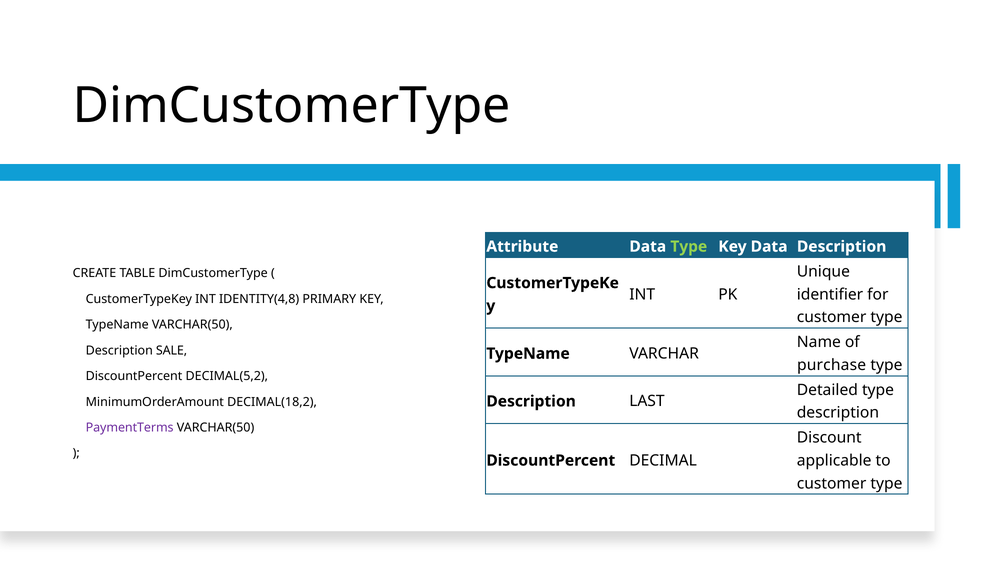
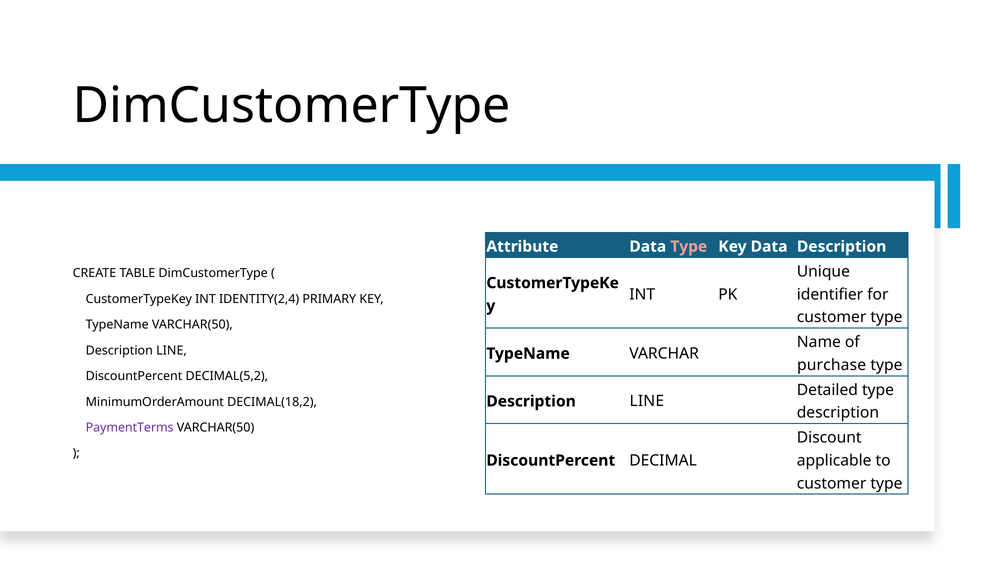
Type at (689, 247) colour: light green -> pink
IDENTITY(4,8: IDENTITY(4,8 -> IDENTITY(2,4
SALE at (172, 350): SALE -> LINE
LAST at (647, 401): LAST -> LINE
